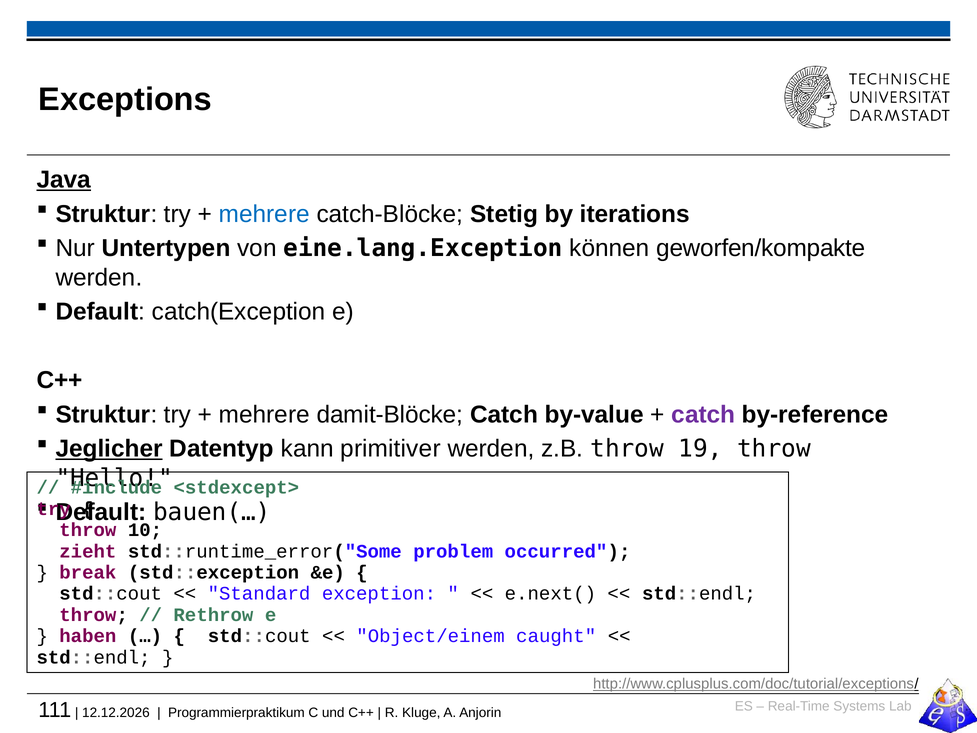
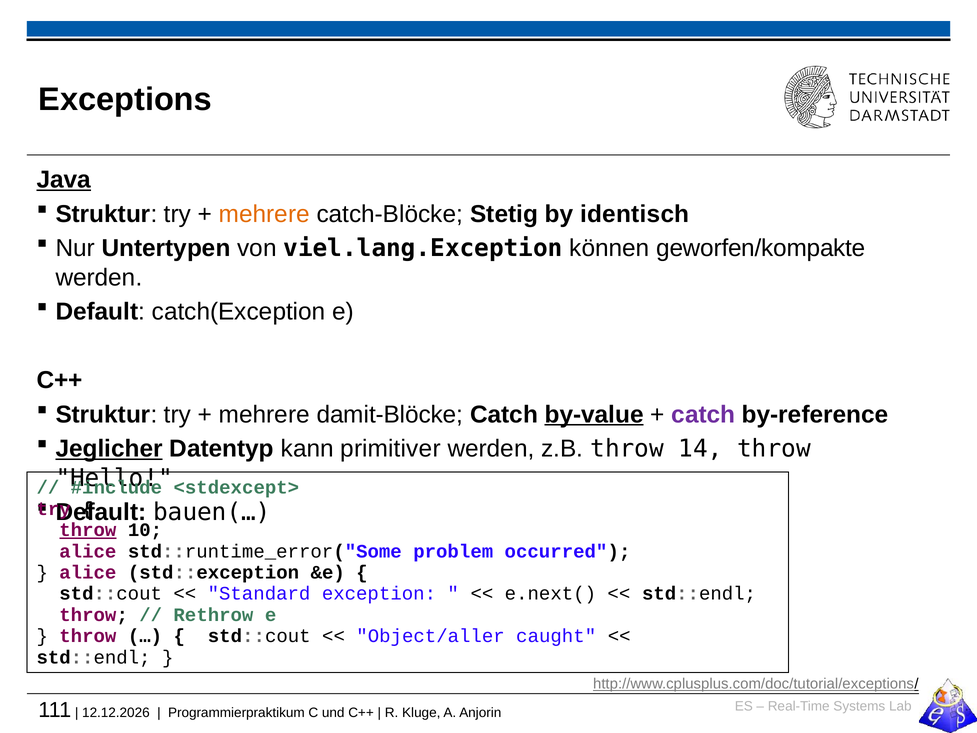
mehrere at (264, 214) colour: blue -> orange
iterations: iterations -> identisch
eine.lang.Exception: eine.lang.Exception -> viel.lang.Exception
by-value underline: none -> present
19: 19 -> 14
throw at (88, 530) underline: none -> present
zieht at (88, 551): zieht -> alice
break at (88, 572): break -> alice
haben at (88, 636): haben -> throw
Object/einem: Object/einem -> Object/aller
